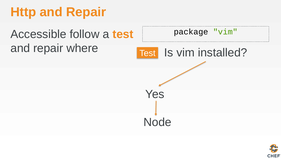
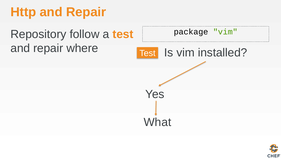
Accessible: Accessible -> Repository
Node: Node -> What
